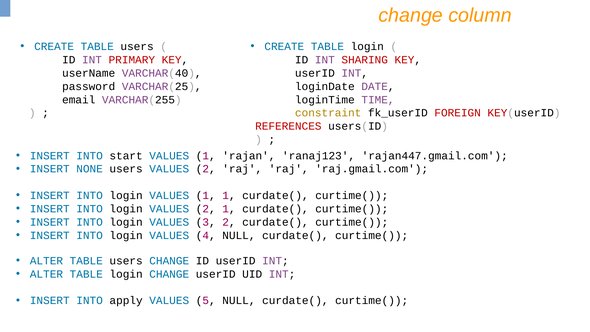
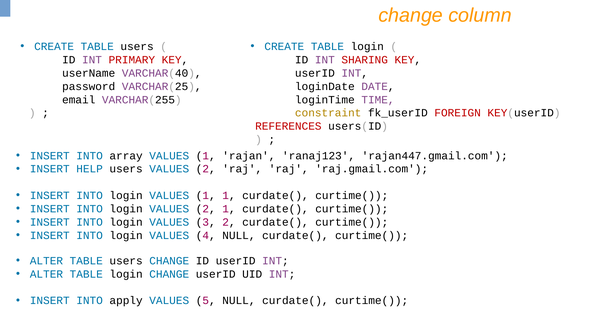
start: start -> array
NONE: NONE -> HELP
